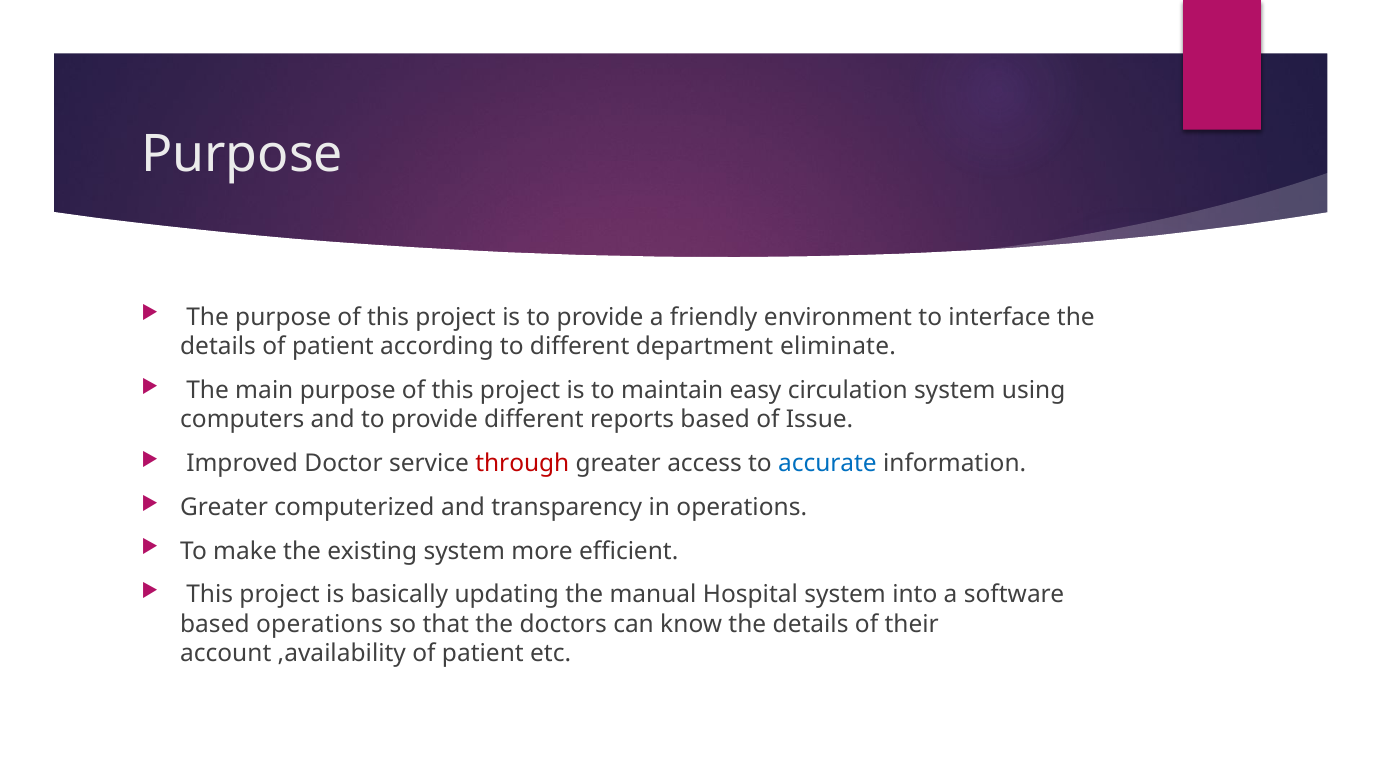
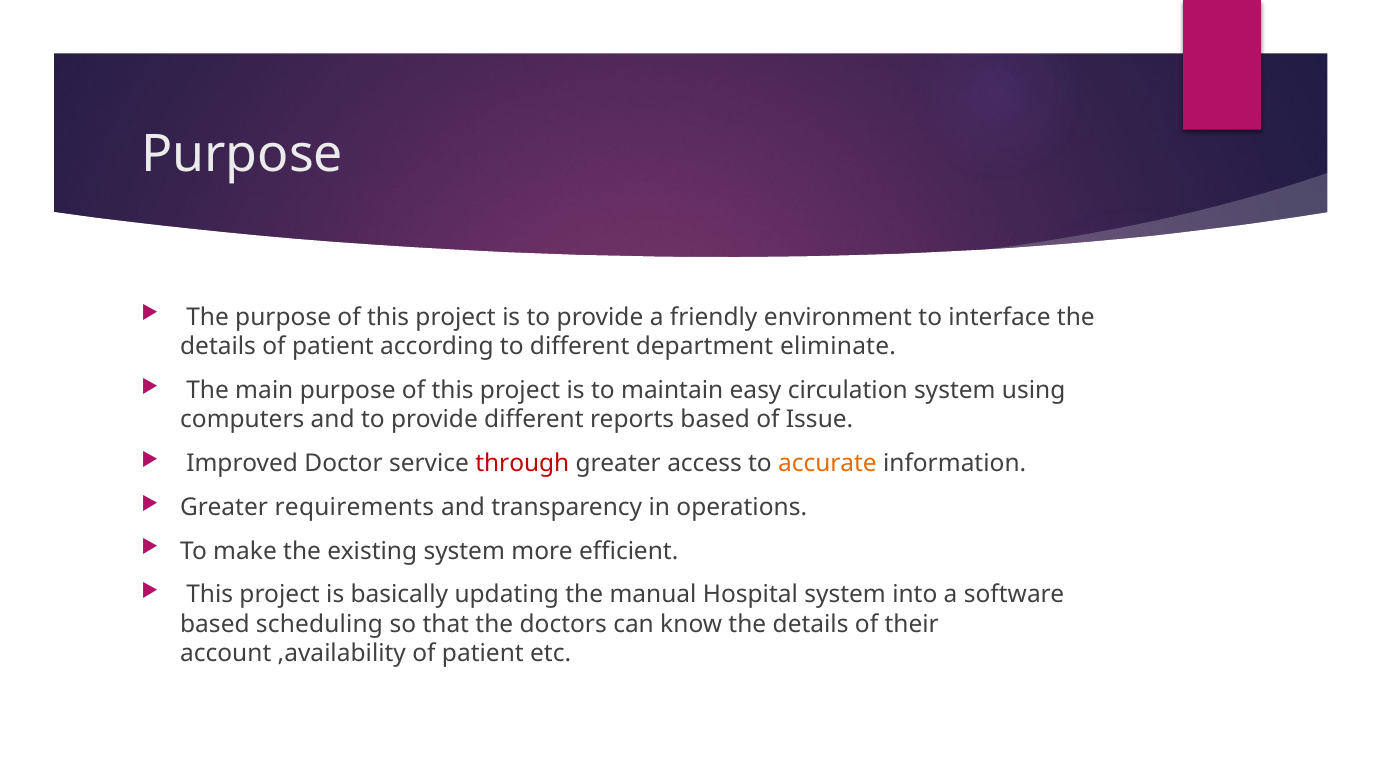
accurate colour: blue -> orange
computerized: computerized -> requirements
based operations: operations -> scheduling
